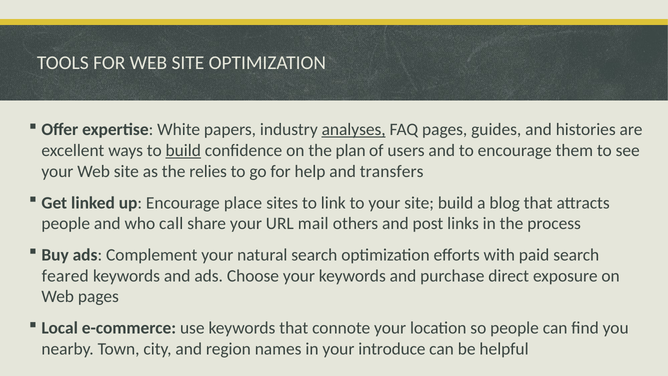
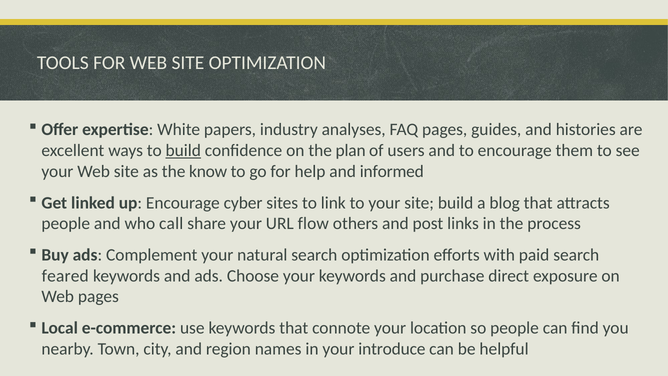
analyses underline: present -> none
relies: relies -> know
transfers: transfers -> informed
place: place -> cyber
mail: mail -> flow
